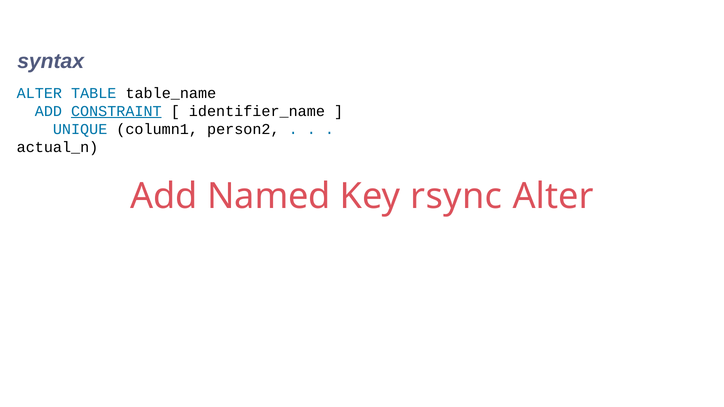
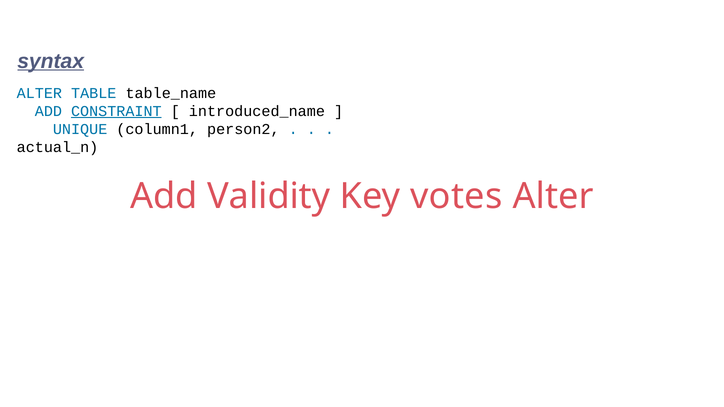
syntax underline: none -> present
identifier_name: identifier_name -> introduced_name
Named: Named -> Validity
rsync: rsync -> votes
